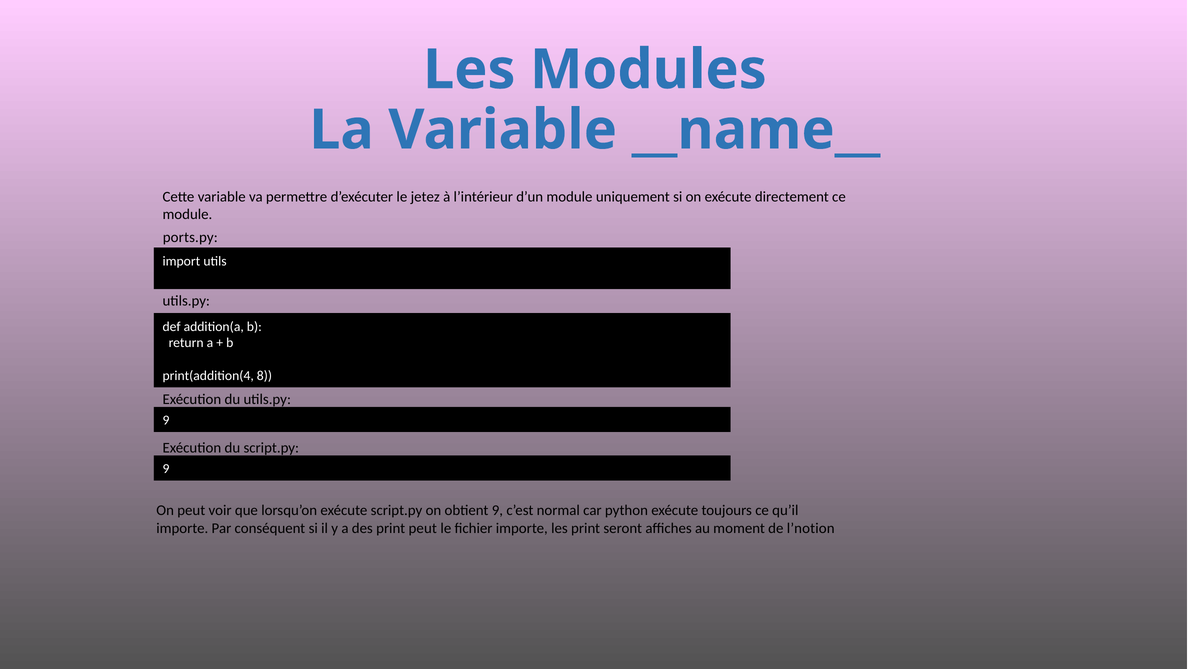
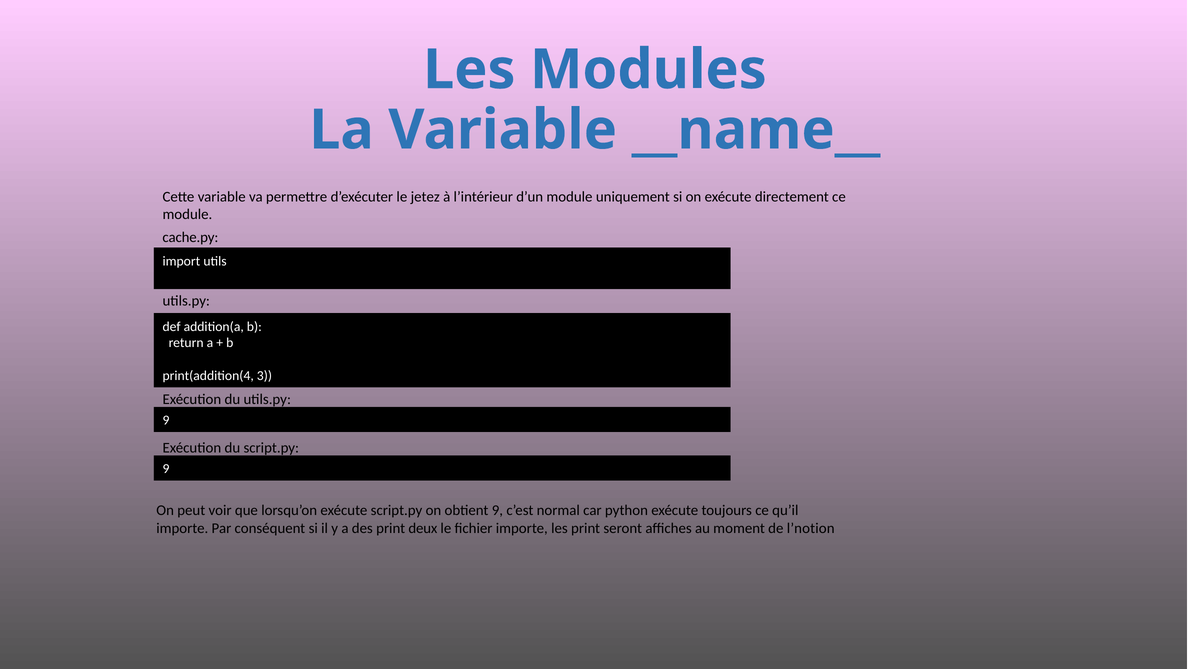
ports.py: ports.py -> cache.py
8: 8 -> 3
print peut: peut -> deux
